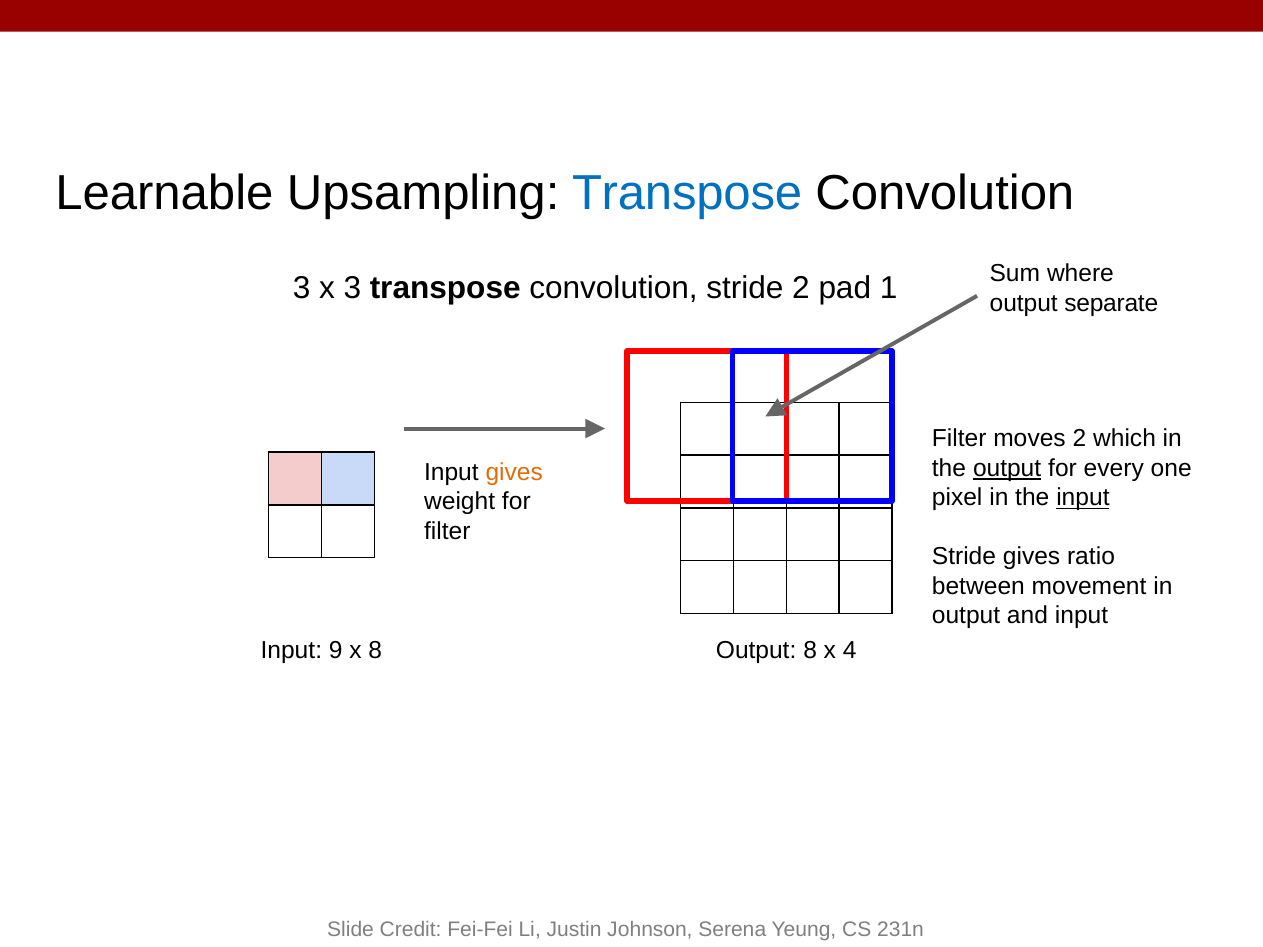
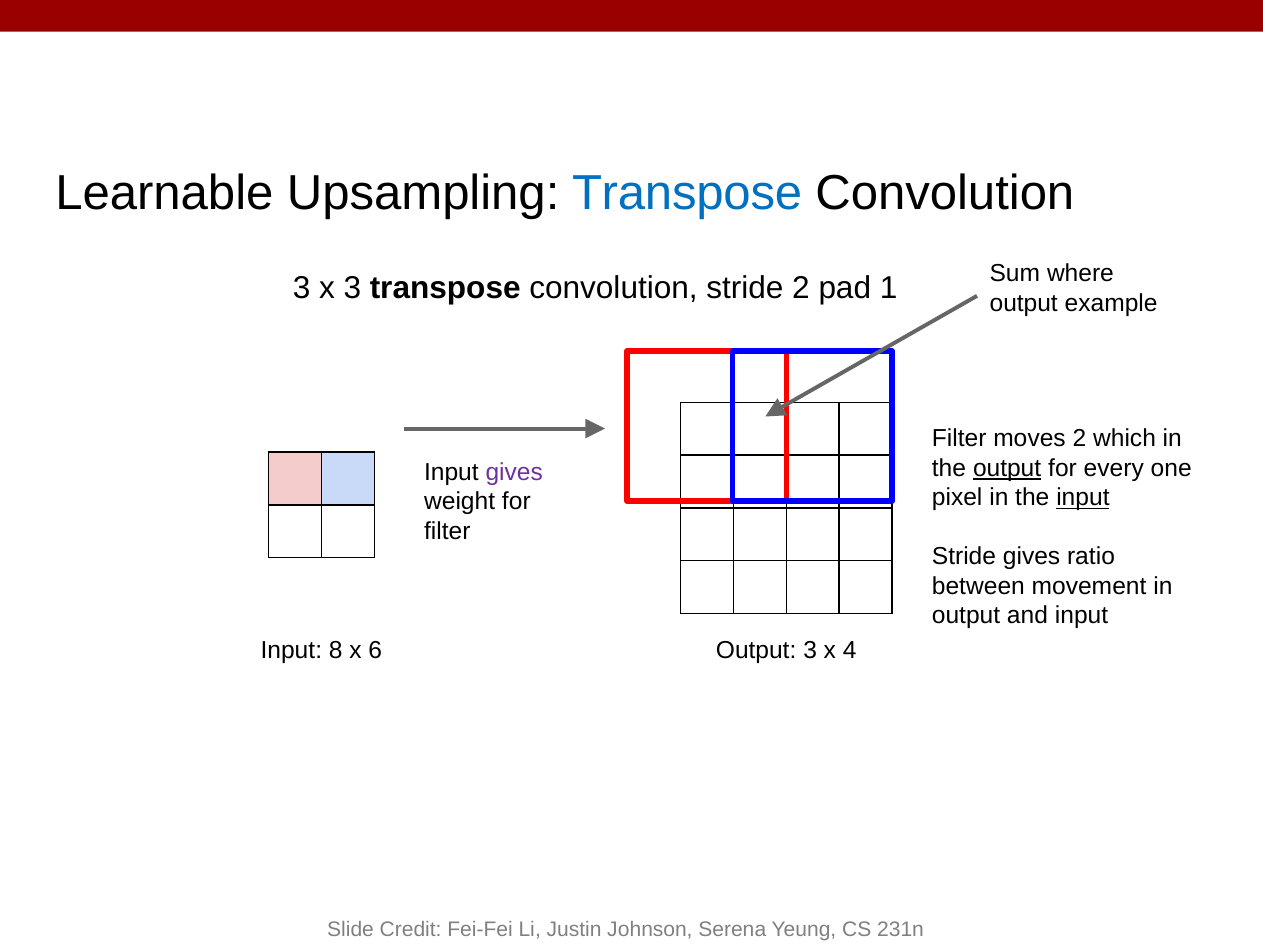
separate: separate -> example
gives at (514, 472) colour: orange -> purple
9: 9 -> 8
x 8: 8 -> 6
Output 8: 8 -> 3
